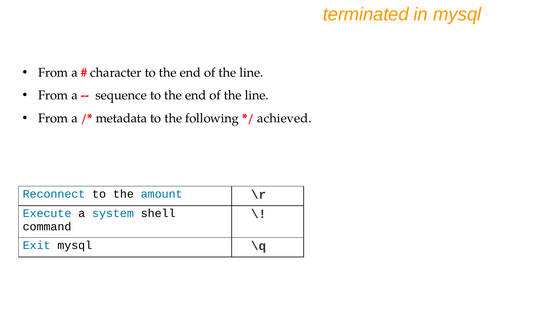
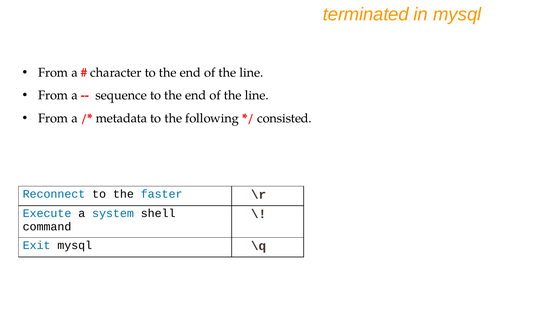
achieved: achieved -> consisted
amount: amount -> faster
